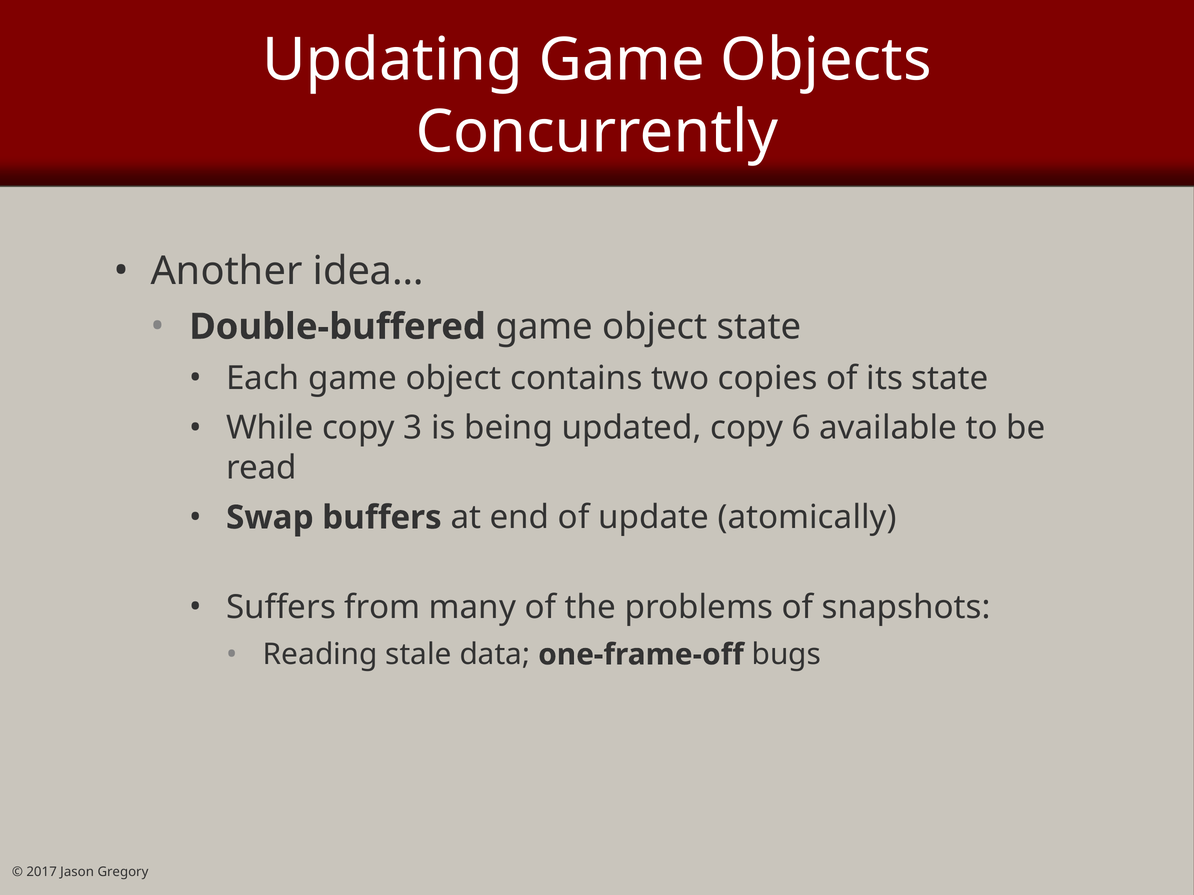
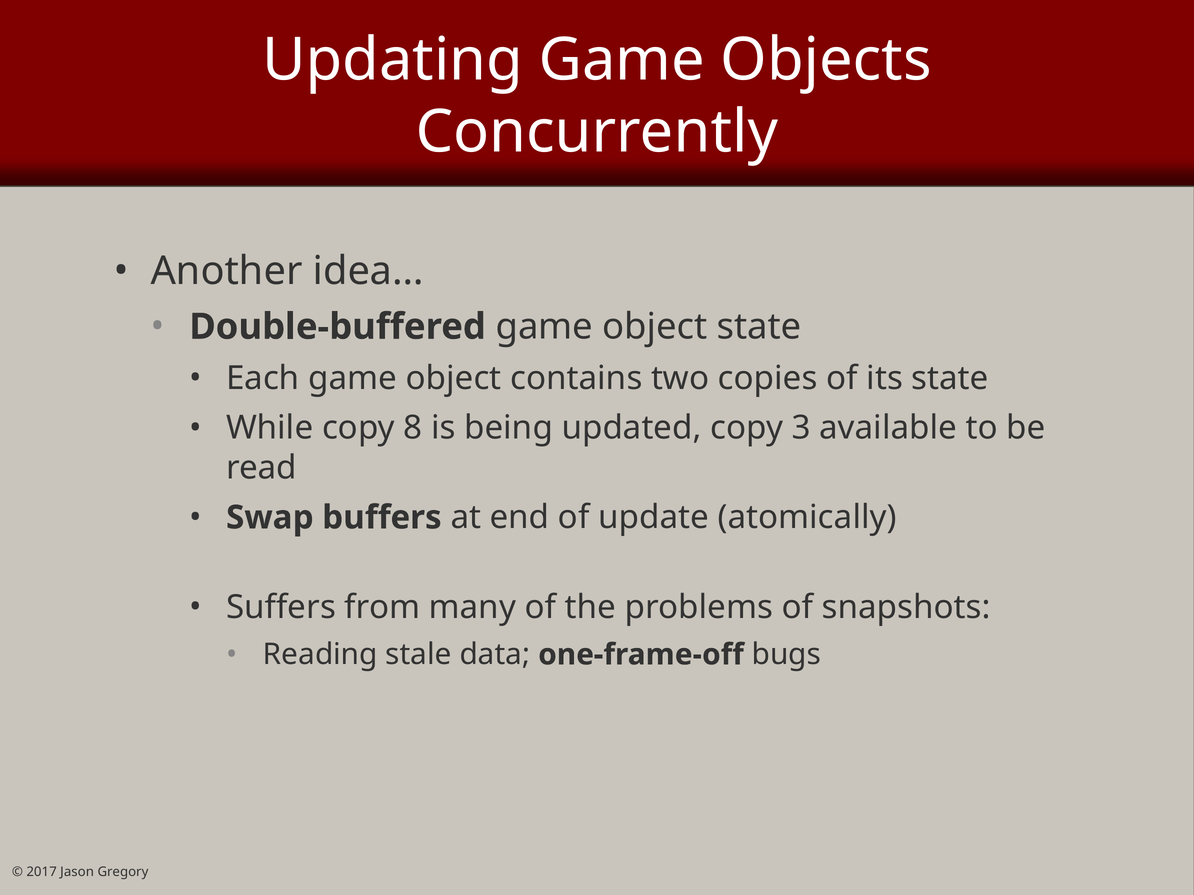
3: 3 -> 8
6: 6 -> 3
